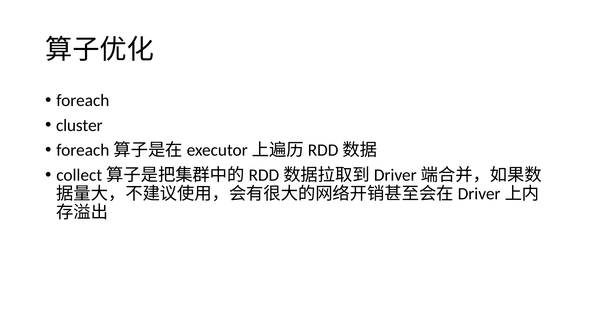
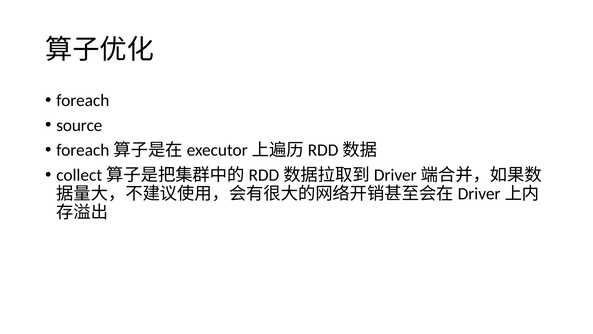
cluster: cluster -> source
